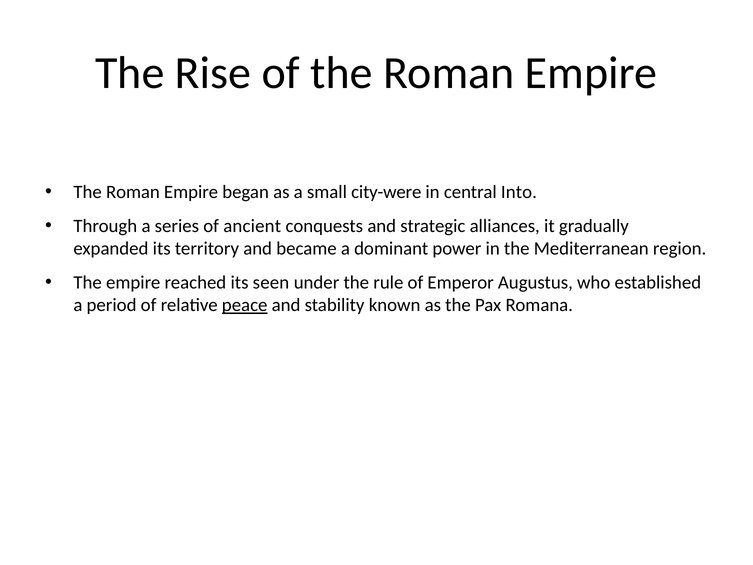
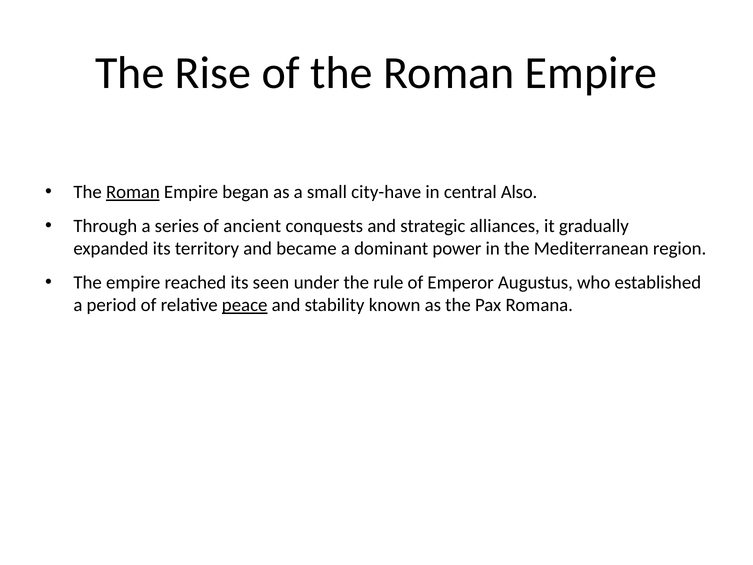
Roman at (133, 192) underline: none -> present
city-were: city-were -> city-have
Into: Into -> Also
